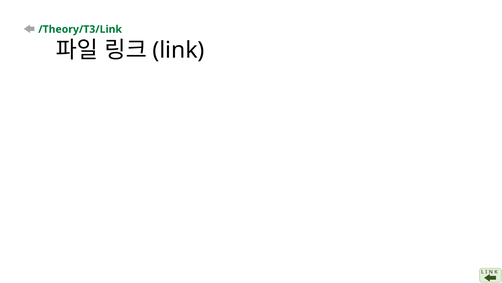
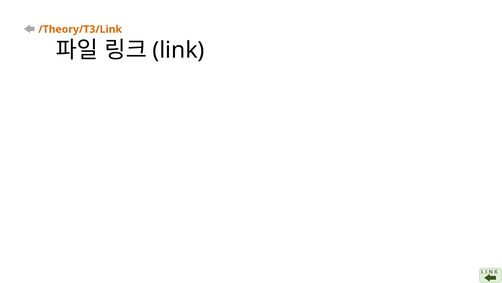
/Theory/T3/Link colour: green -> orange
